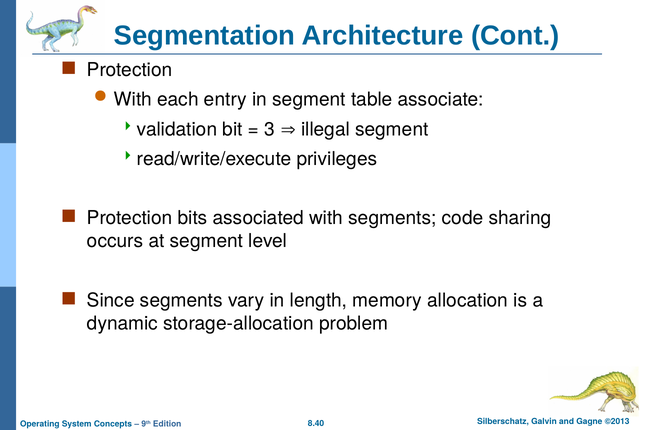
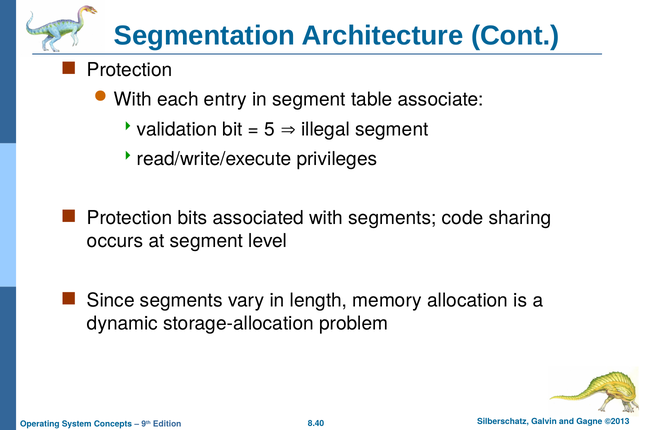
3: 3 -> 5
